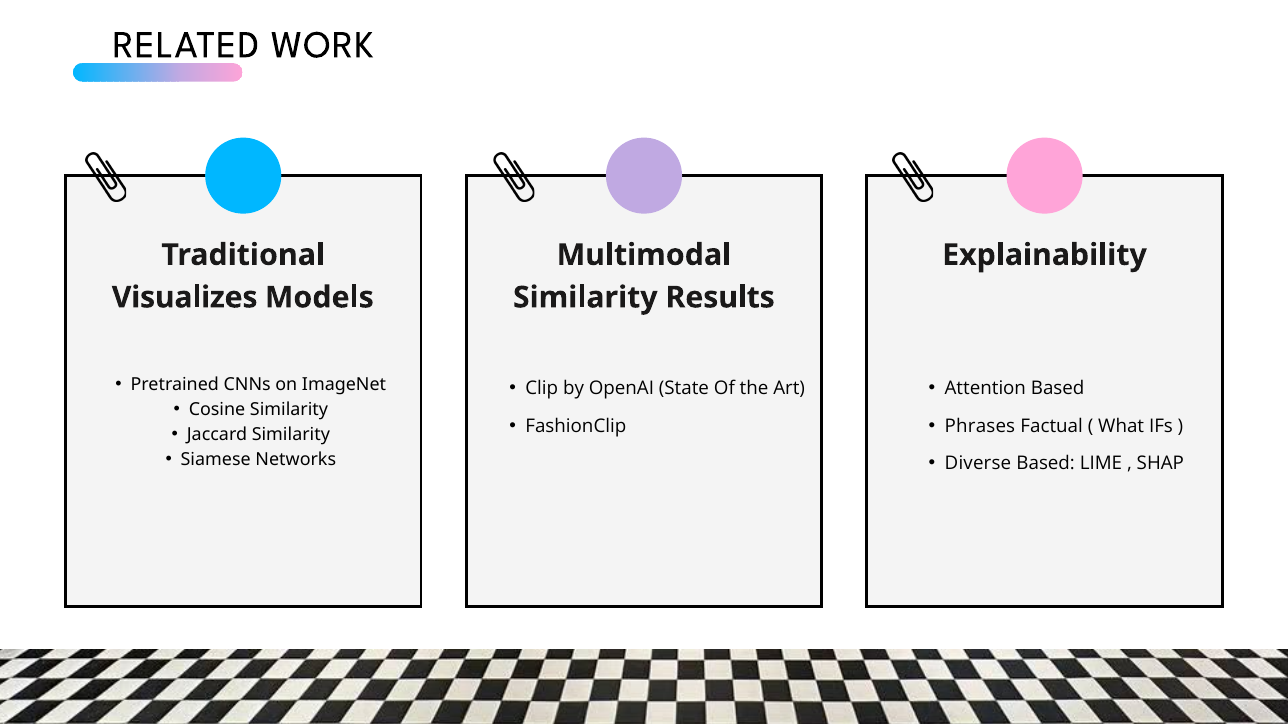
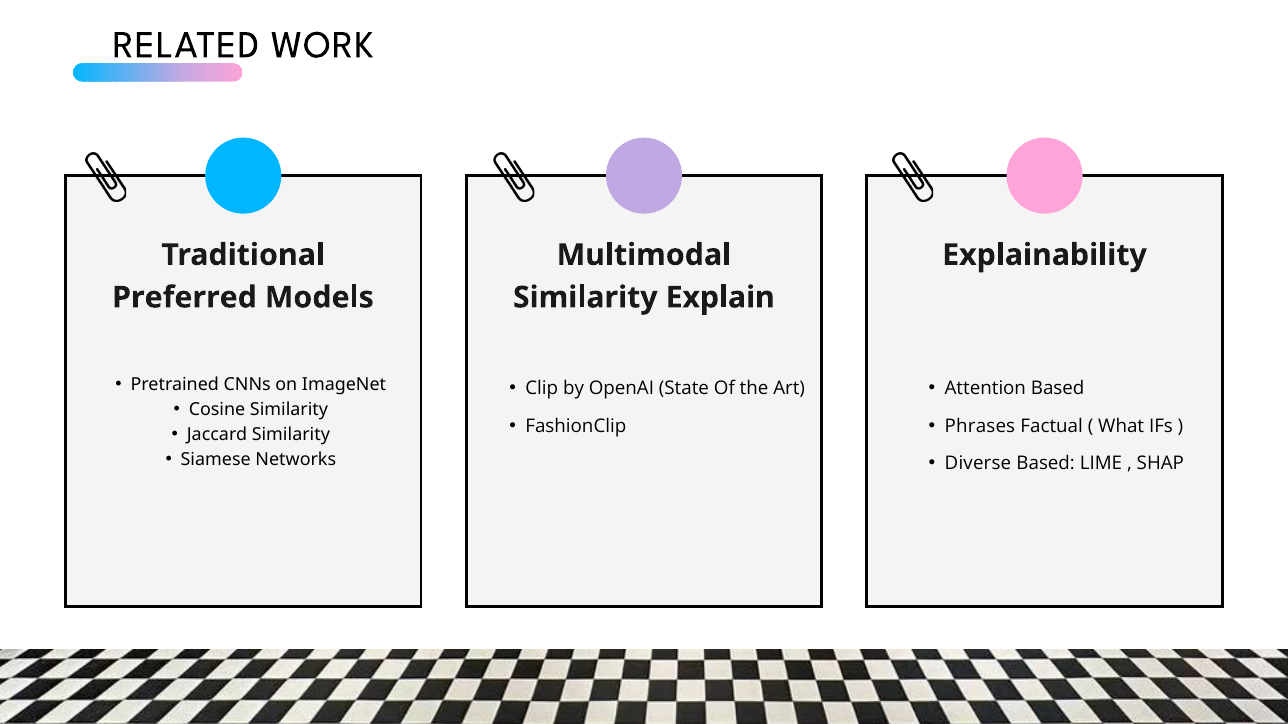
Visualizes: Visualizes -> Preferred
Results: Results -> Explain
